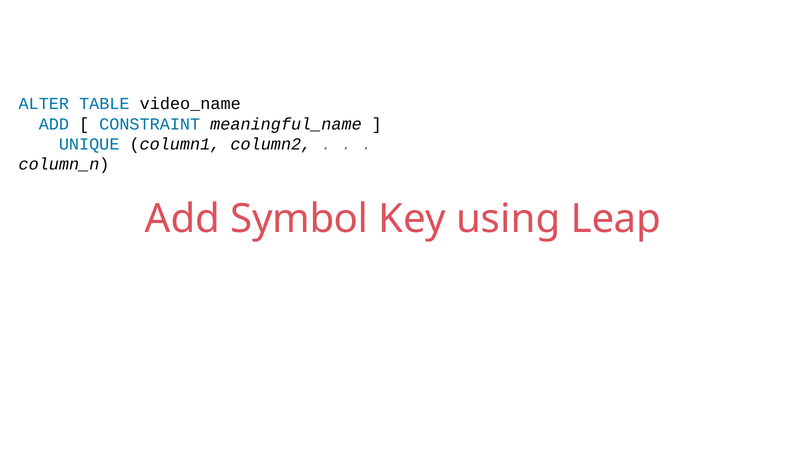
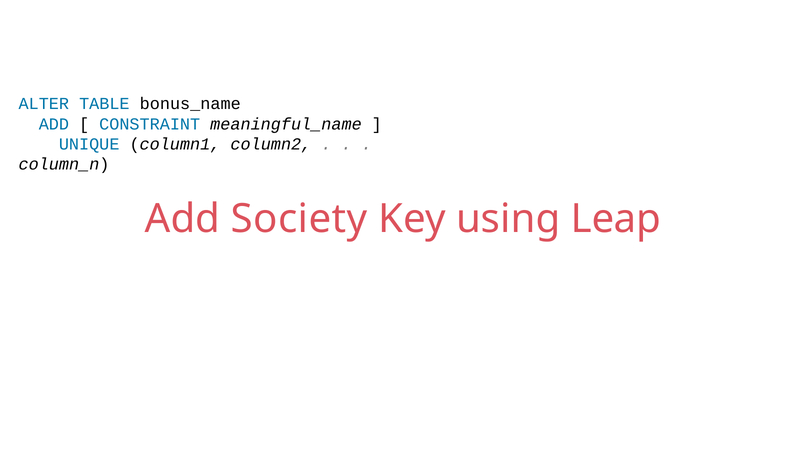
video_name: video_name -> bonus_name
Symbol: Symbol -> Society
